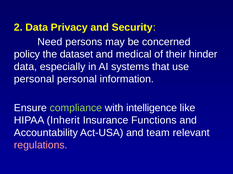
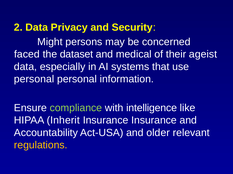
Need: Need -> Might
policy: policy -> faced
hinder: hinder -> ageist
Insurance Functions: Functions -> Insurance
team: team -> older
regulations colour: pink -> yellow
